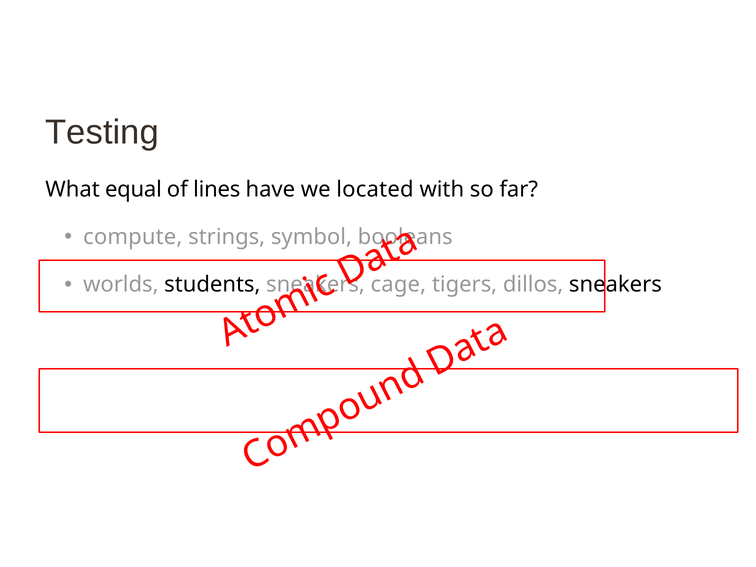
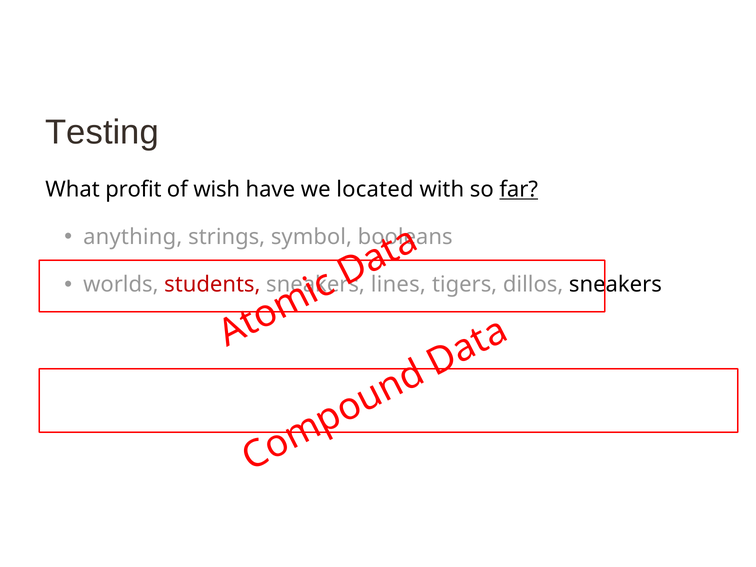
equal: equal -> profit
lines: lines -> wish
far underline: none -> present
compute: compute -> anything
students colour: black -> red
cage: cage -> lines
